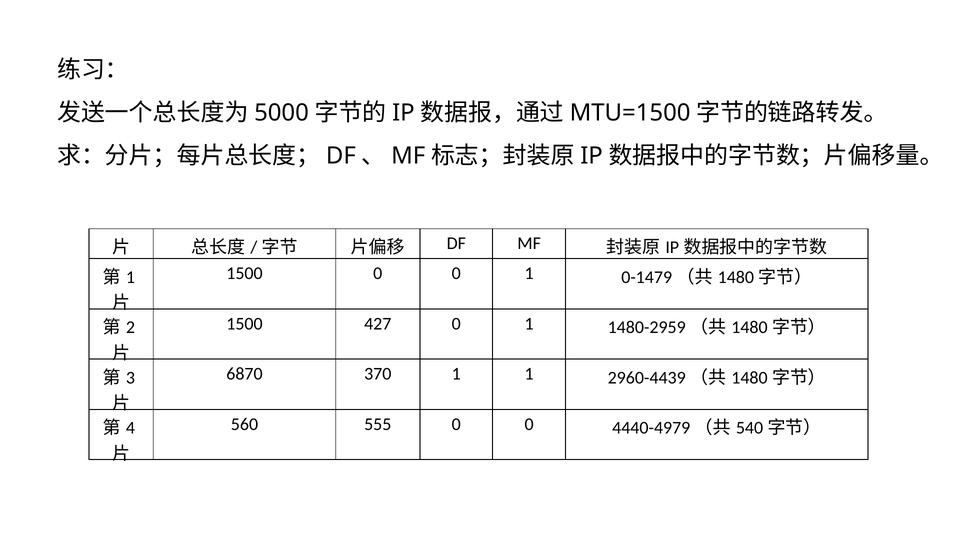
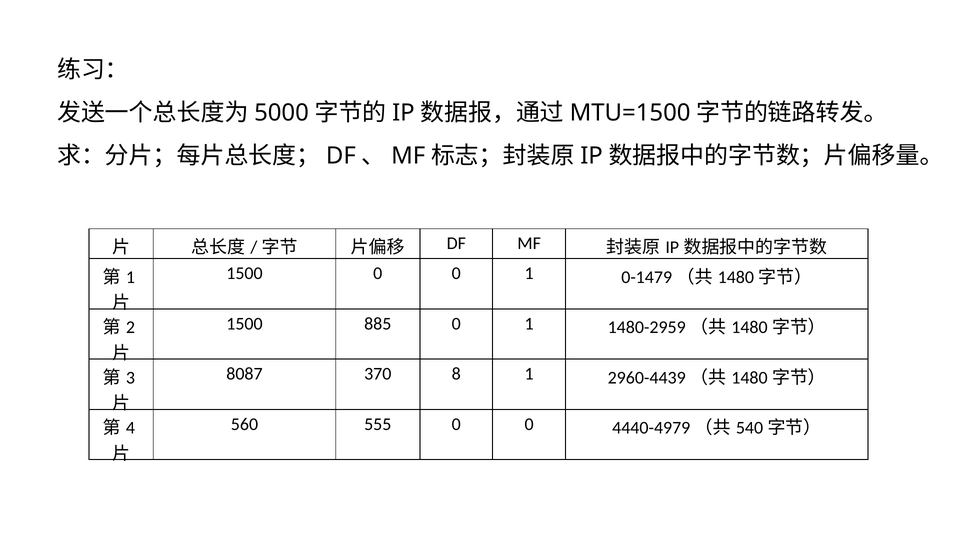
427: 427 -> 885
6870: 6870 -> 8087
370 1: 1 -> 8
